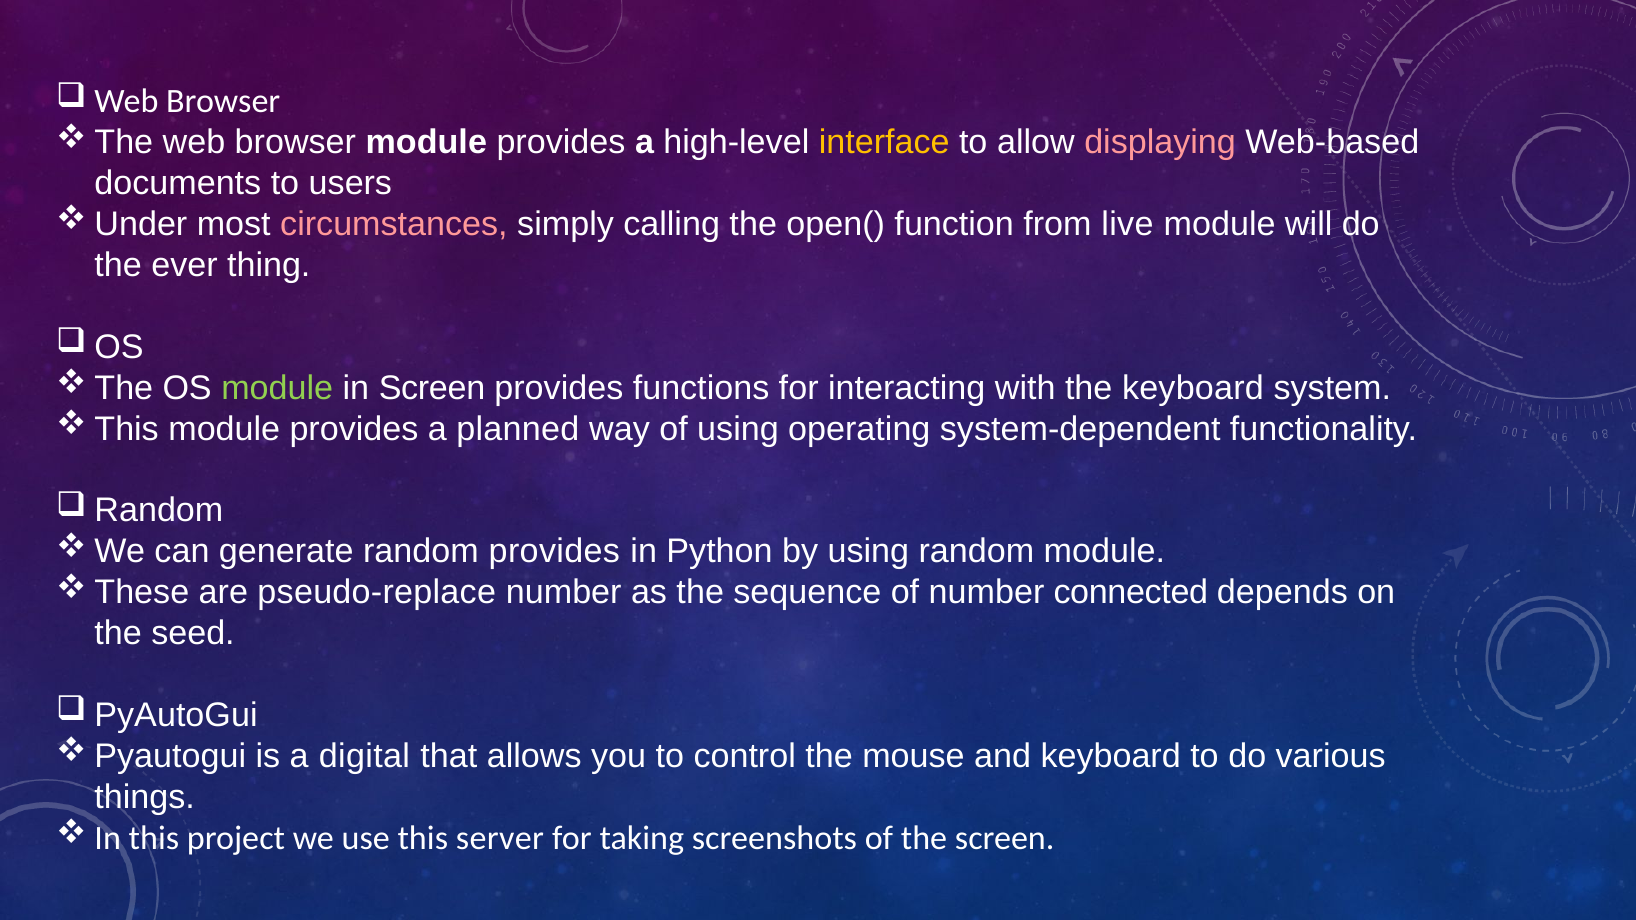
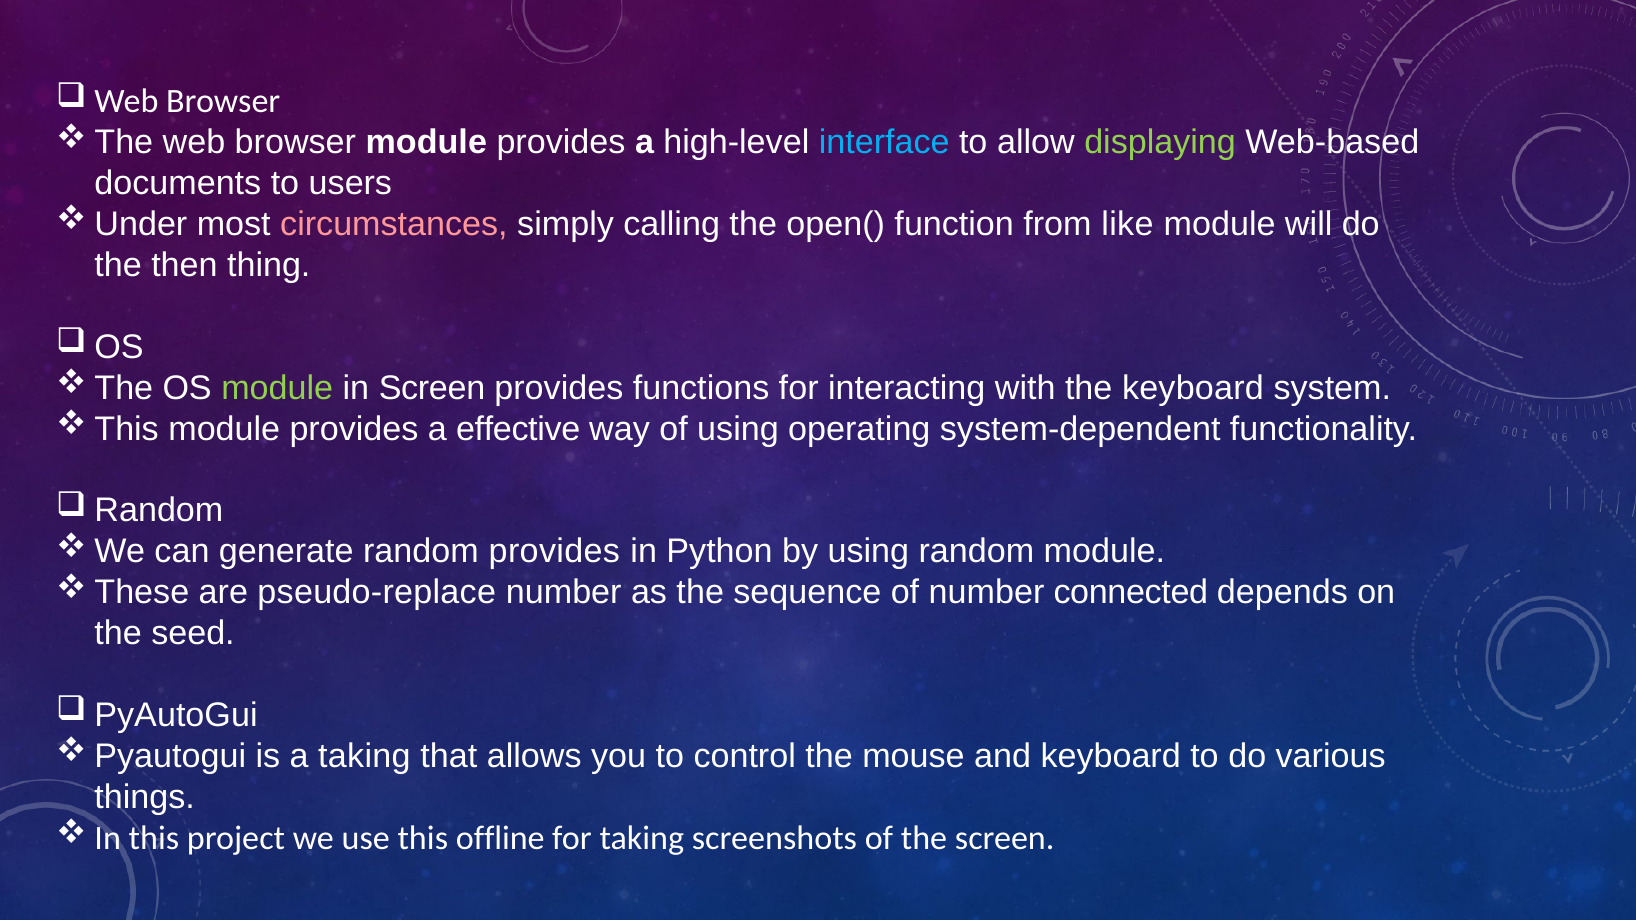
interface colour: yellow -> light blue
displaying colour: pink -> light green
live: live -> like
ever: ever -> then
planned: planned -> effective
a digital: digital -> taking
server: server -> offline
